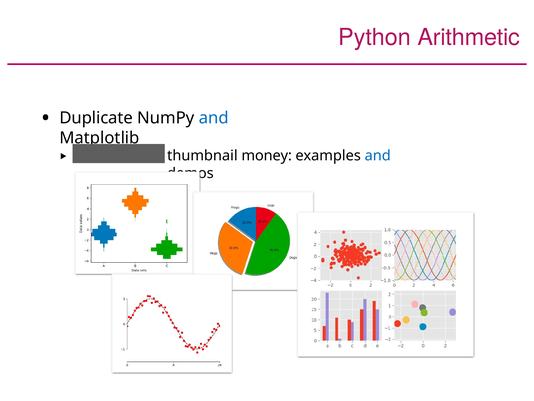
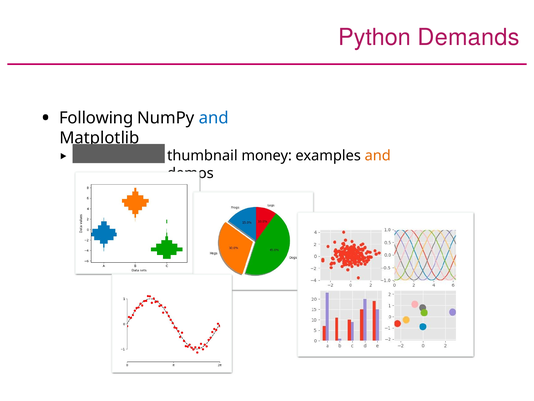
Arithmetic: Arithmetic -> Demands
Duplicate: Duplicate -> Following
and at (378, 155) colour: blue -> orange
